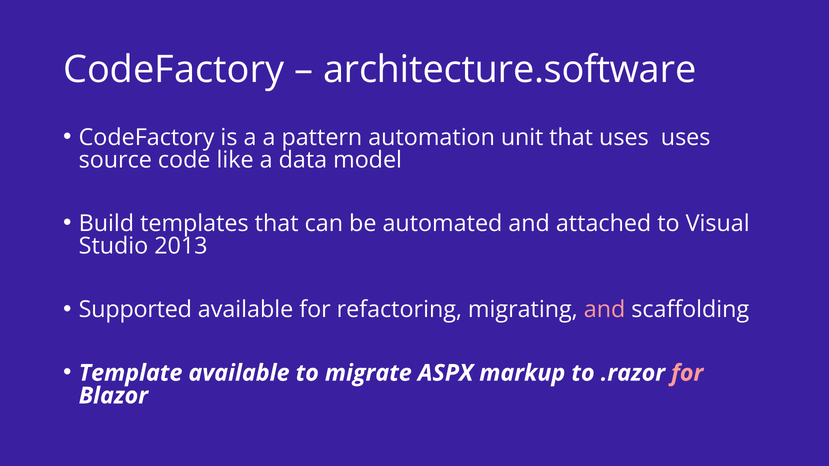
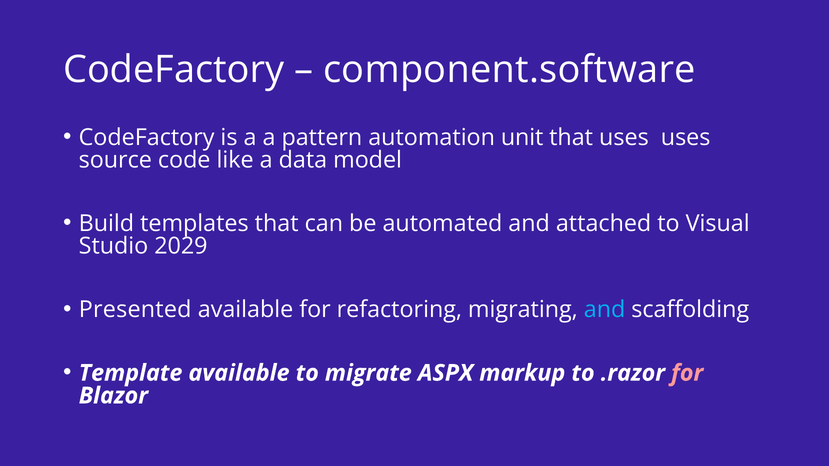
architecture.software: architecture.software -> component.software
2013: 2013 -> 2029
Supported: Supported -> Presented
and at (605, 310) colour: pink -> light blue
